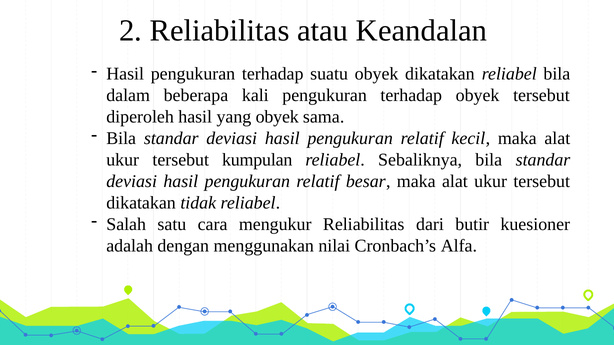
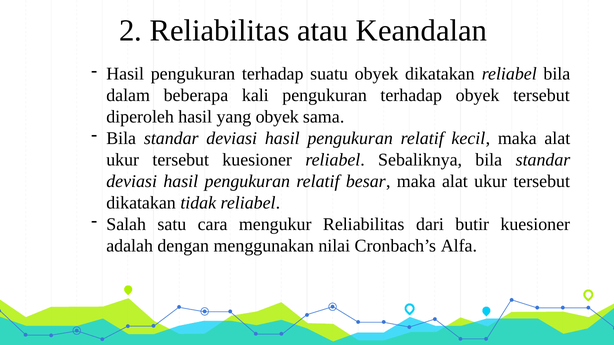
tersebut kumpulan: kumpulan -> kuesioner
